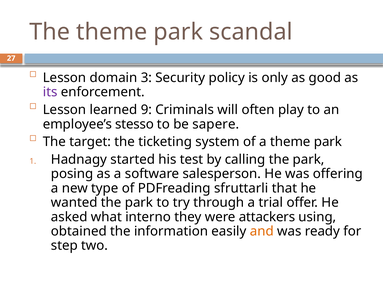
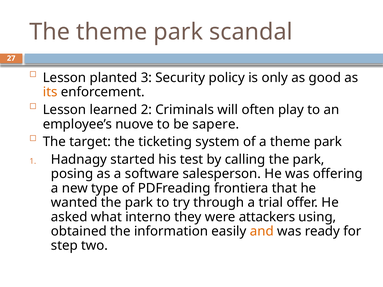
domain: domain -> planted
its colour: purple -> orange
9: 9 -> 2
stesso: stesso -> nuove
sfruttarli: sfruttarli -> frontiera
